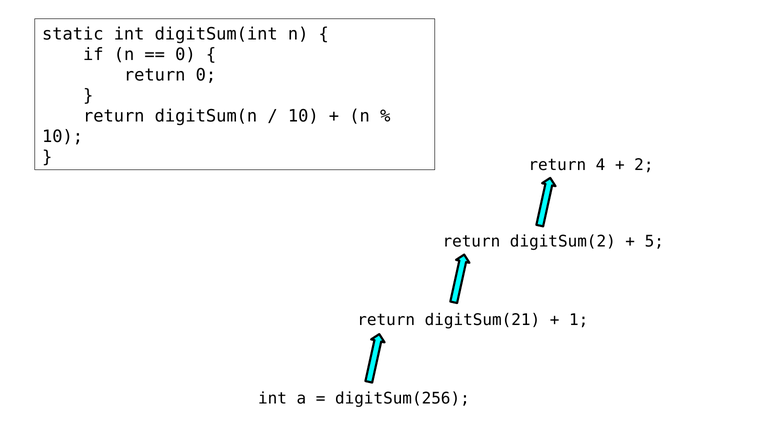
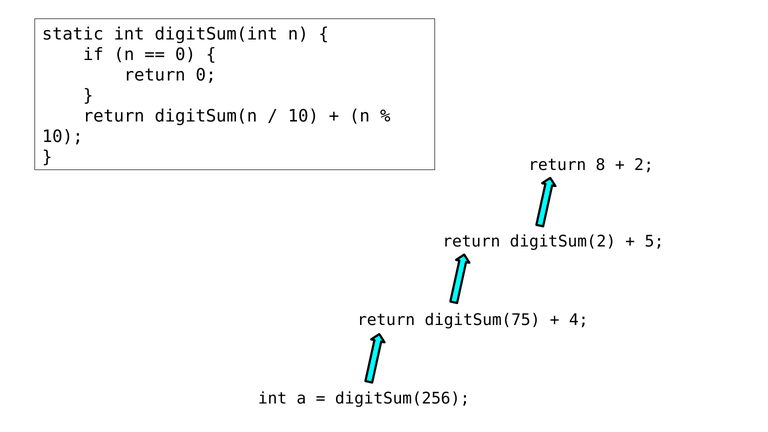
4: 4 -> 8
digitSum(21: digitSum(21 -> digitSum(75
1: 1 -> 4
